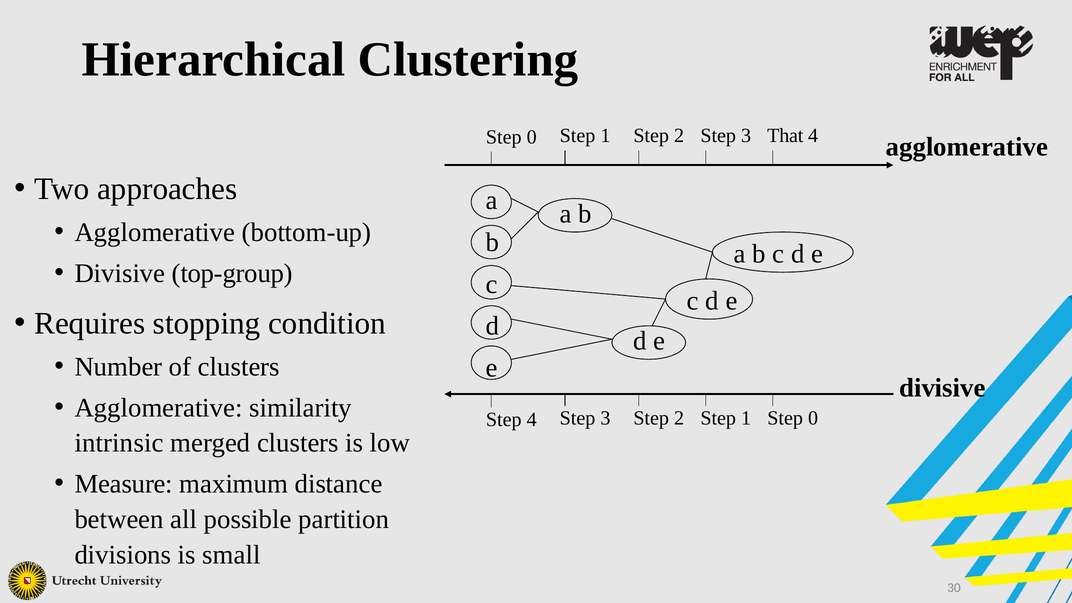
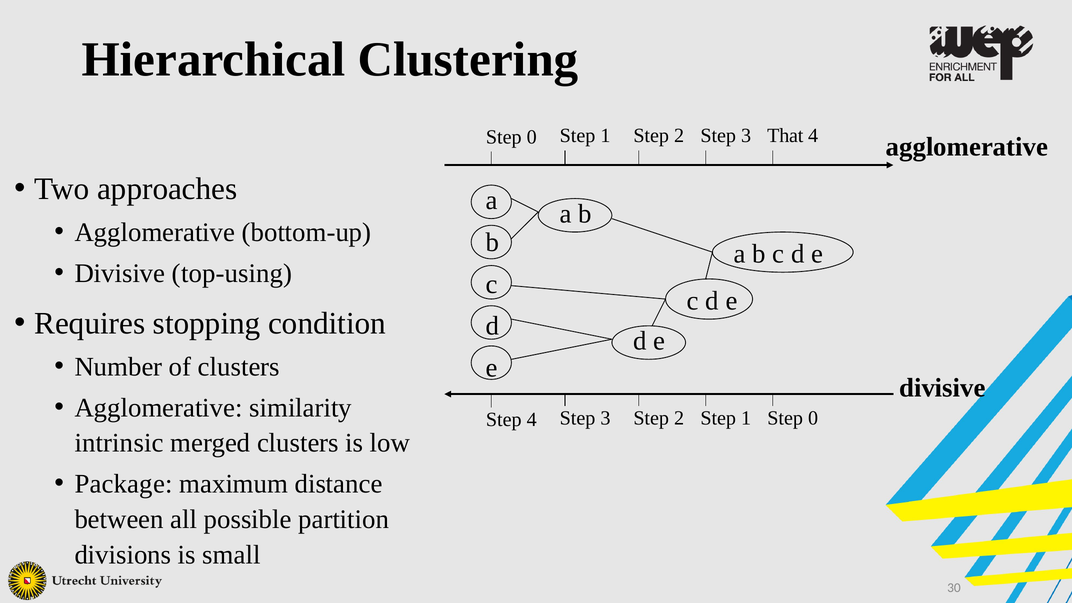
top-group: top-group -> top-using
Measure: Measure -> Package
